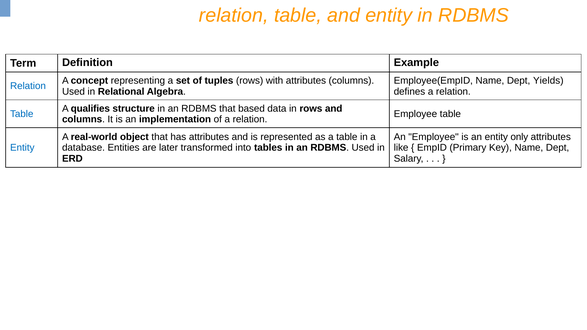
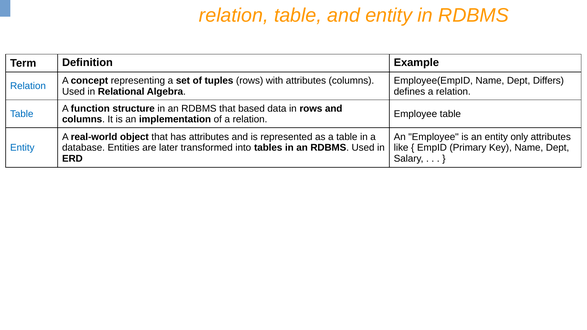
Yields: Yields -> Differs
qualifies: qualifies -> function
